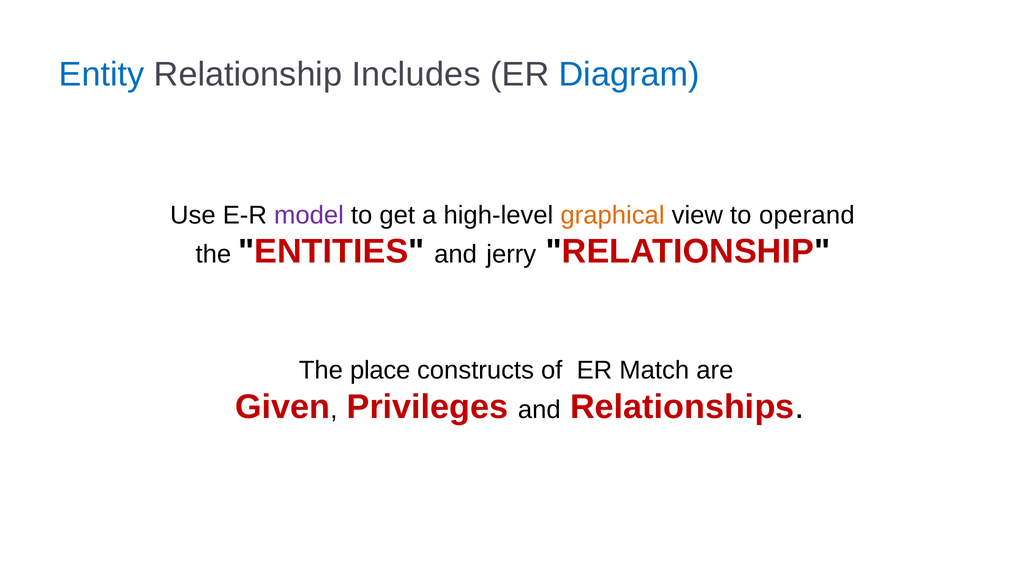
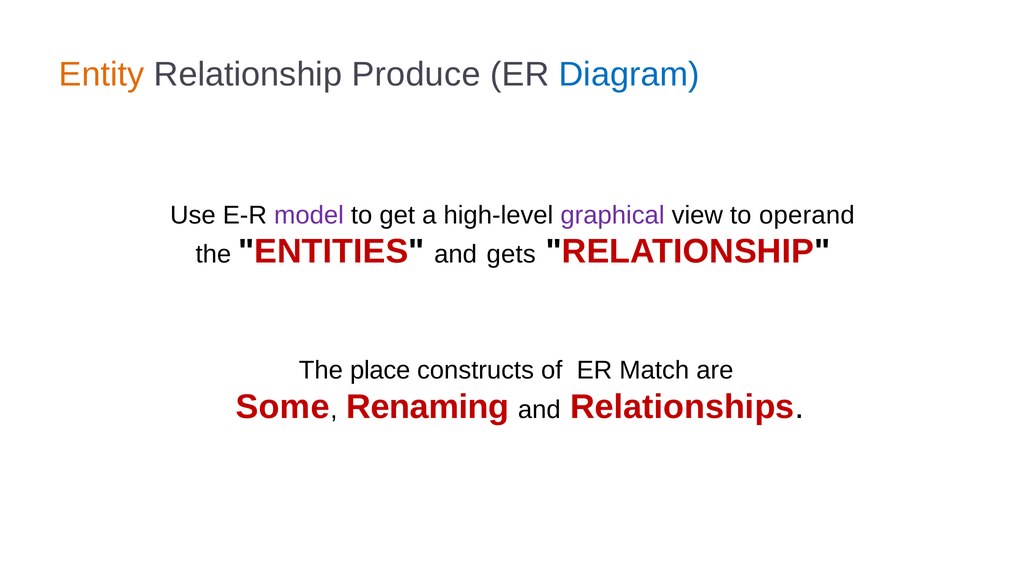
Entity colour: blue -> orange
Includes: Includes -> Produce
graphical colour: orange -> purple
jerry: jerry -> gets
Given: Given -> Some
Privileges: Privileges -> Renaming
